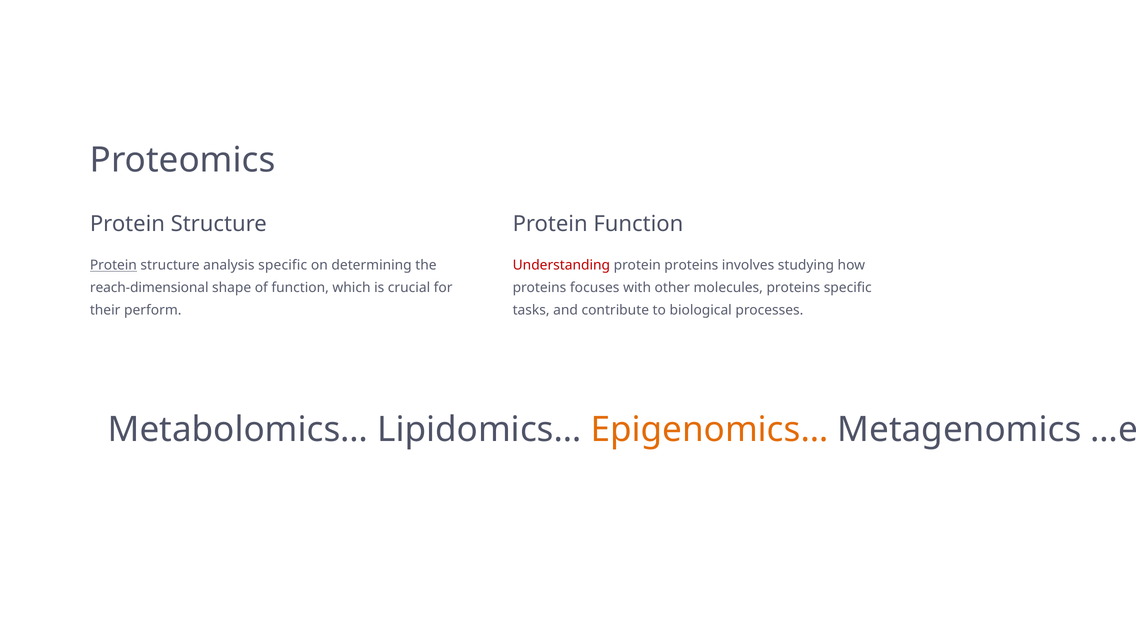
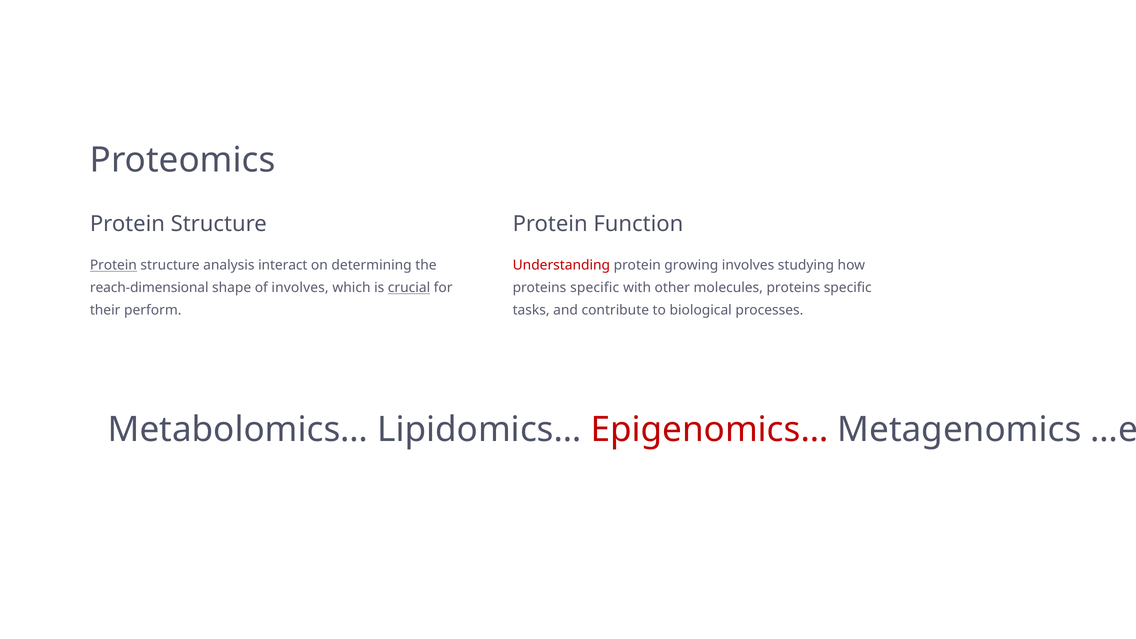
analysis specific: specific -> interact
protein proteins: proteins -> growing
of function: function -> involves
crucial underline: none -> present
focuses at (595, 288): focuses -> specific
Epigenomics… colour: orange -> red
